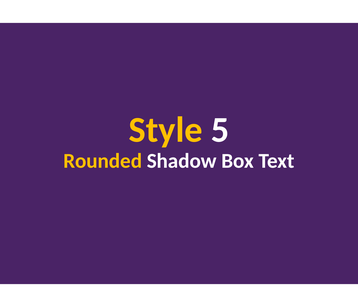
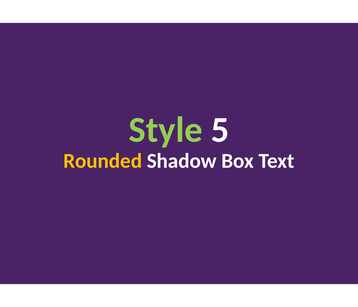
Style colour: yellow -> light green
